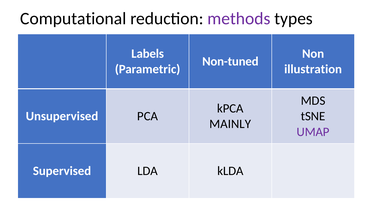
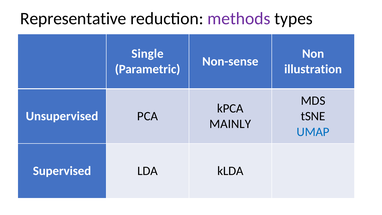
Computational: Computational -> Representative
Labels: Labels -> Single
Non-tuned: Non-tuned -> Non-sense
UMAP colour: purple -> blue
